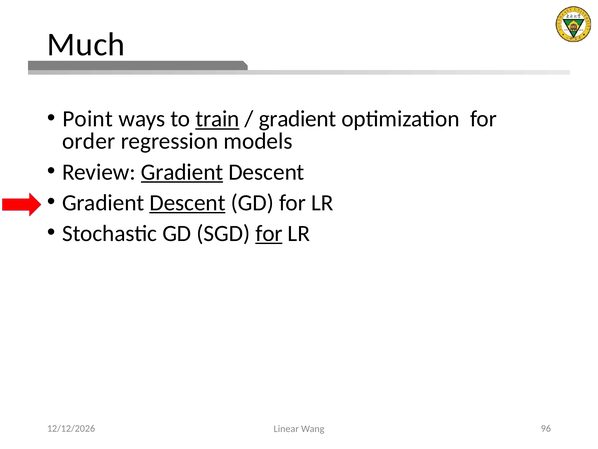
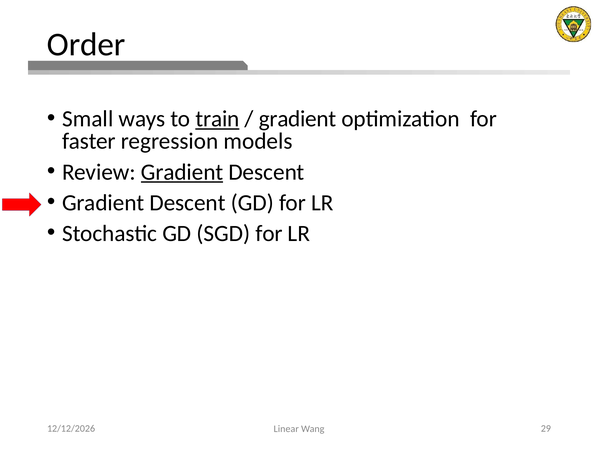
Much: Much -> Order
Point: Point -> Small
order: order -> faster
Descent at (187, 202) underline: present -> none
for at (269, 233) underline: present -> none
96: 96 -> 29
